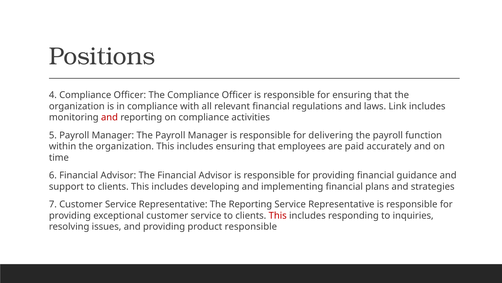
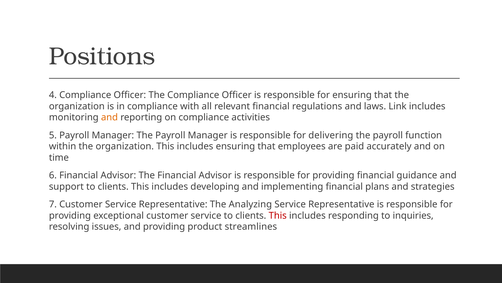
and at (109, 117) colour: red -> orange
The Reporting: Reporting -> Analyzing
product responsible: responsible -> streamlines
